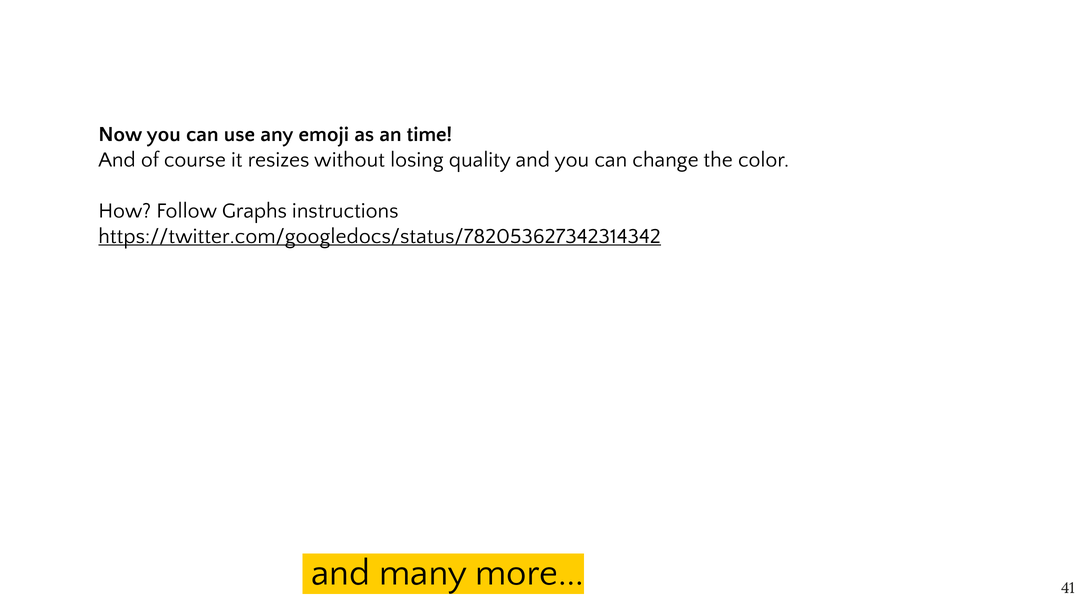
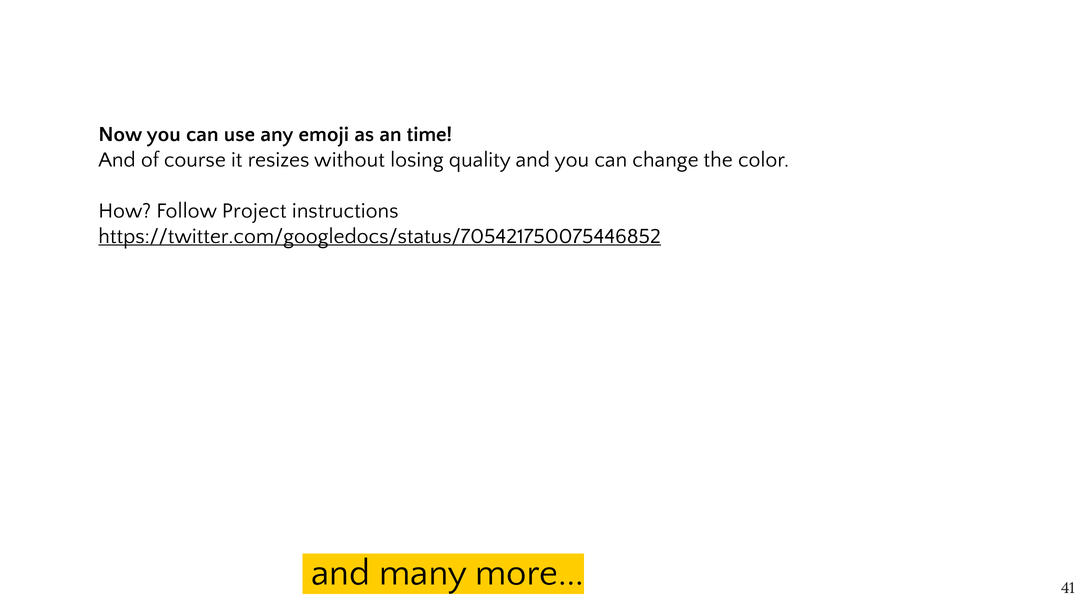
Graphs: Graphs -> Project
https://twitter.com/googledocs/status/782053627342314342: https://twitter.com/googledocs/status/782053627342314342 -> https://twitter.com/googledocs/status/705421750075446852
